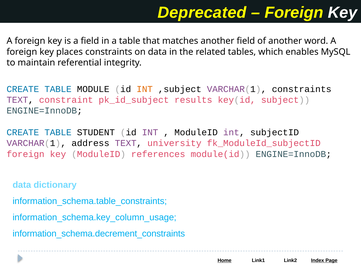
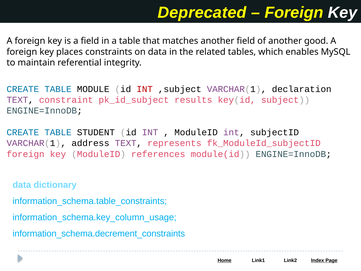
word: word -> good
INT at (145, 89) colour: orange -> red
VARCHAR(1 constraints: constraints -> declaration
university: university -> represents
